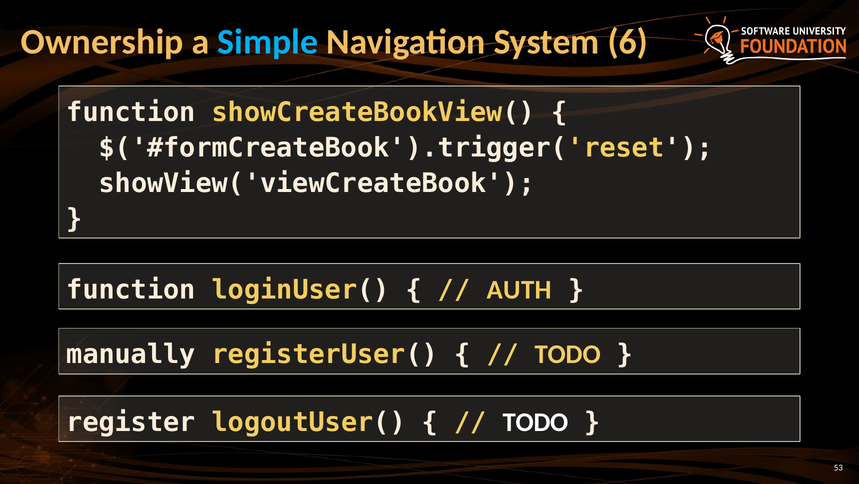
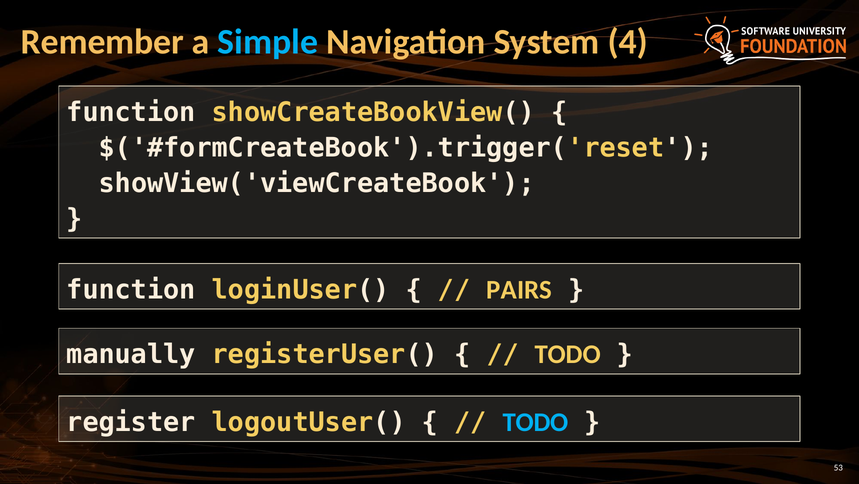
Ownership: Ownership -> Remember
6: 6 -> 4
AUTH: AUTH -> PAIRS
TODO at (536, 422) colour: white -> light blue
